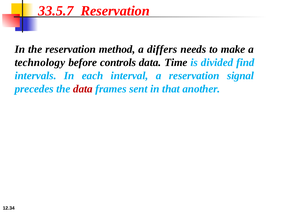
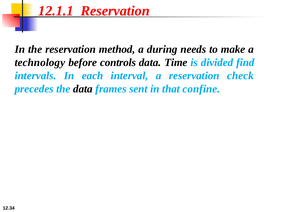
33.5.7: 33.5.7 -> 12.1.1
differs: differs -> during
signal: signal -> check
data at (83, 89) colour: red -> black
another: another -> confine
